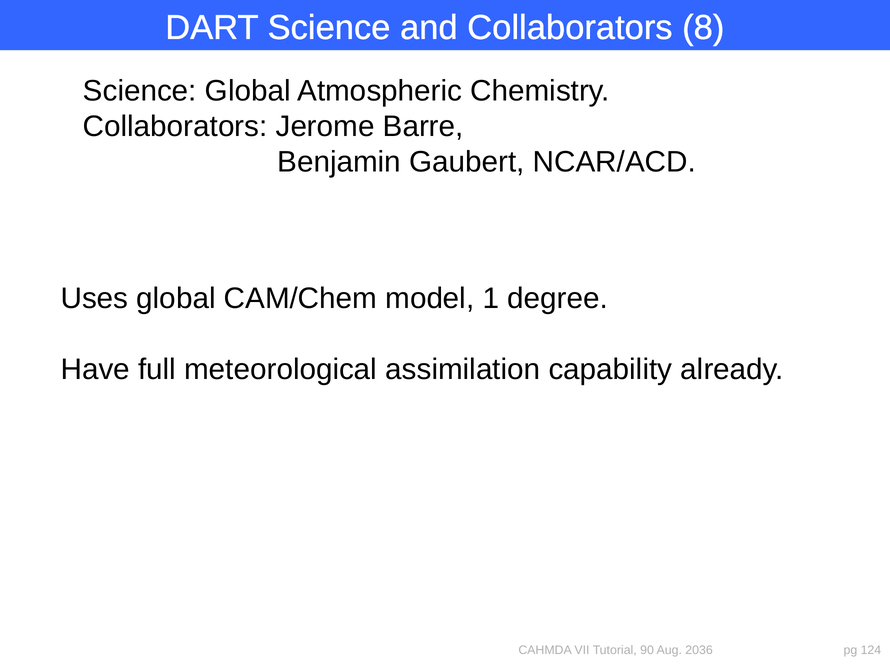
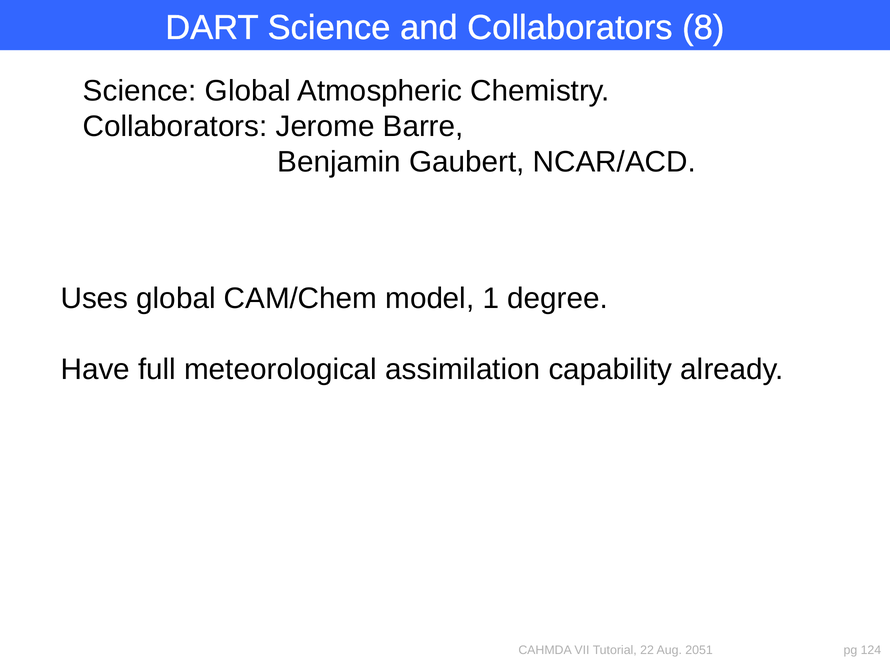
90: 90 -> 22
2036: 2036 -> 2051
